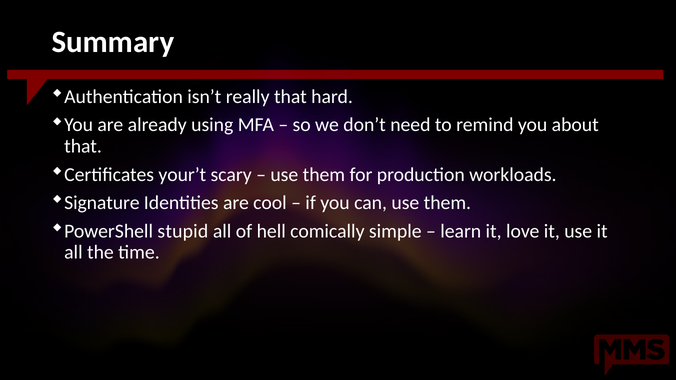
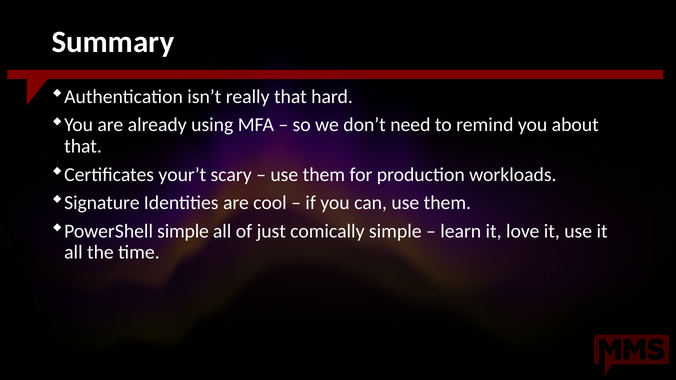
PowerShell stupid: stupid -> simple
hell: hell -> just
